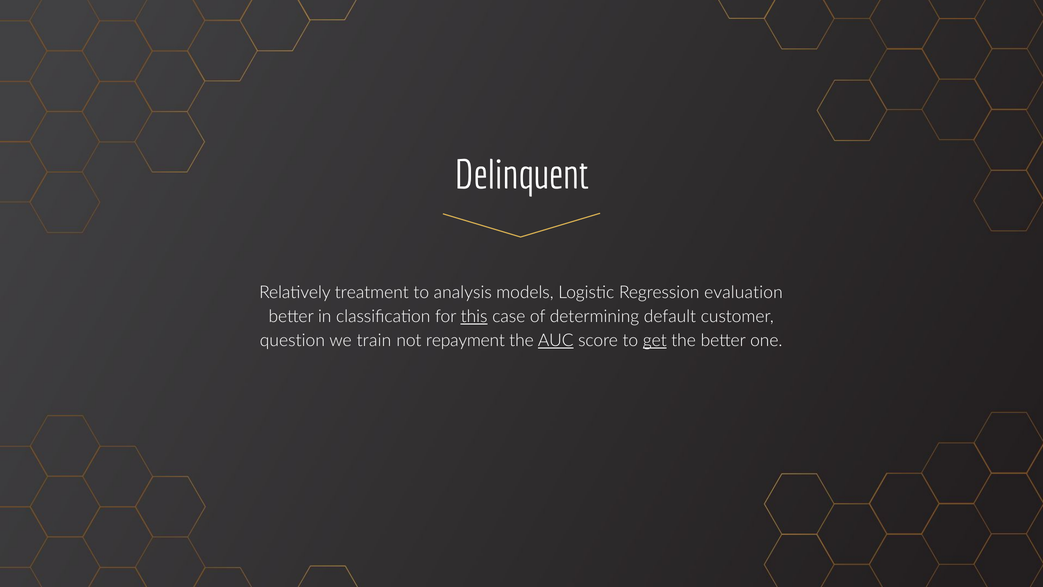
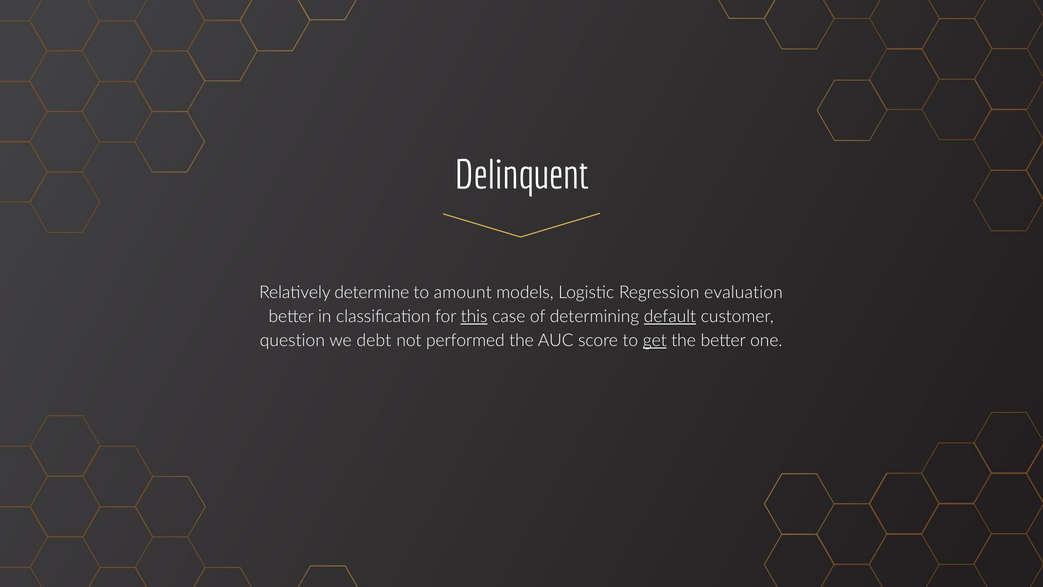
treatment: treatment -> determine
analysis: analysis -> amount
default underline: none -> present
train: train -> debt
repayment: repayment -> performed
AUC underline: present -> none
